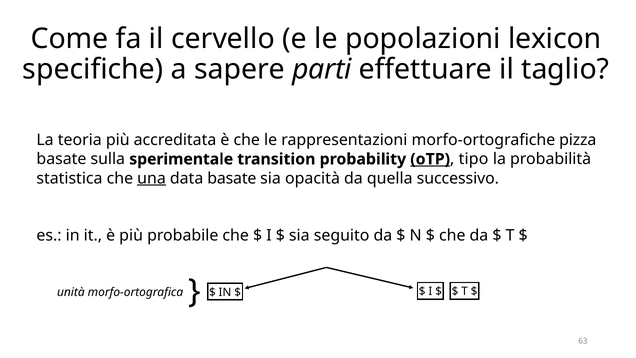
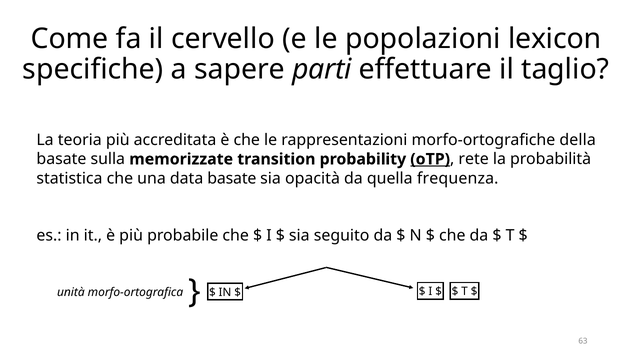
pizza: pizza -> della
sperimentale: sperimentale -> memorizzate
tipo: tipo -> rete
una underline: present -> none
successivo: successivo -> frequenza
